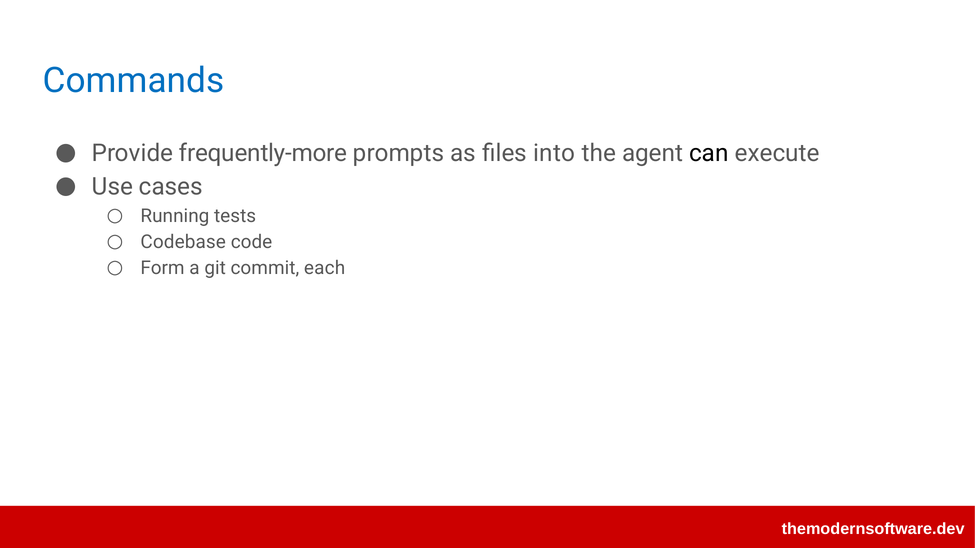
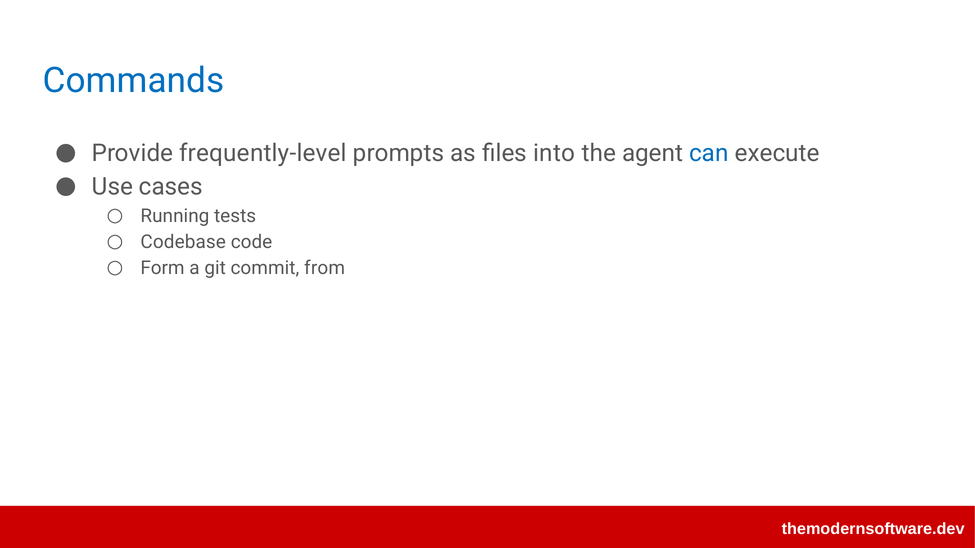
frequently-more: frequently-more -> frequently-level
can colour: black -> blue
each: each -> from
